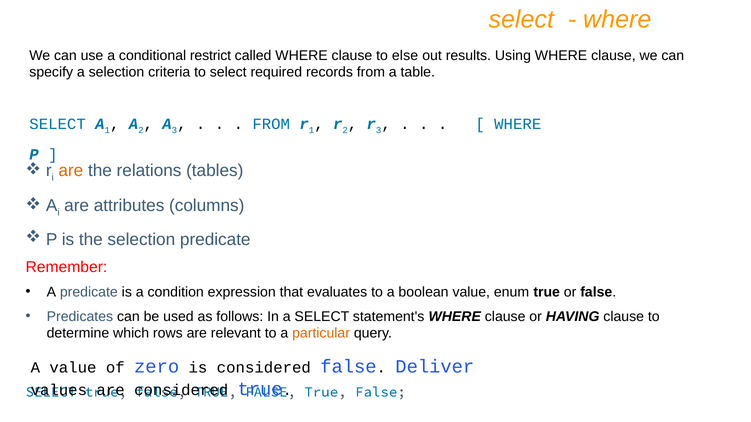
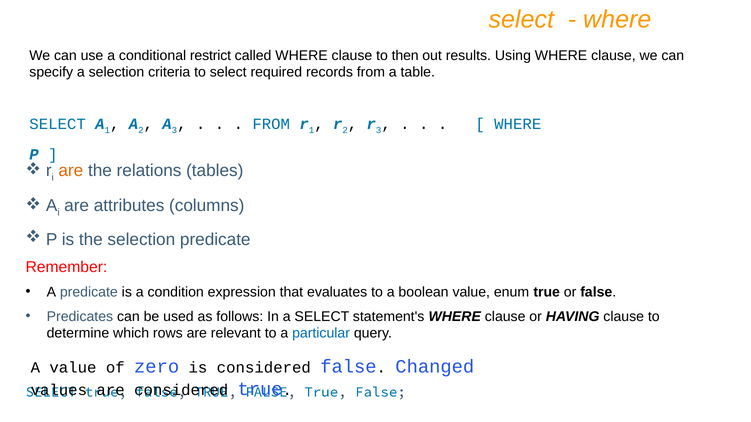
else: else -> then
particular colour: orange -> blue
Deliver: Deliver -> Changed
